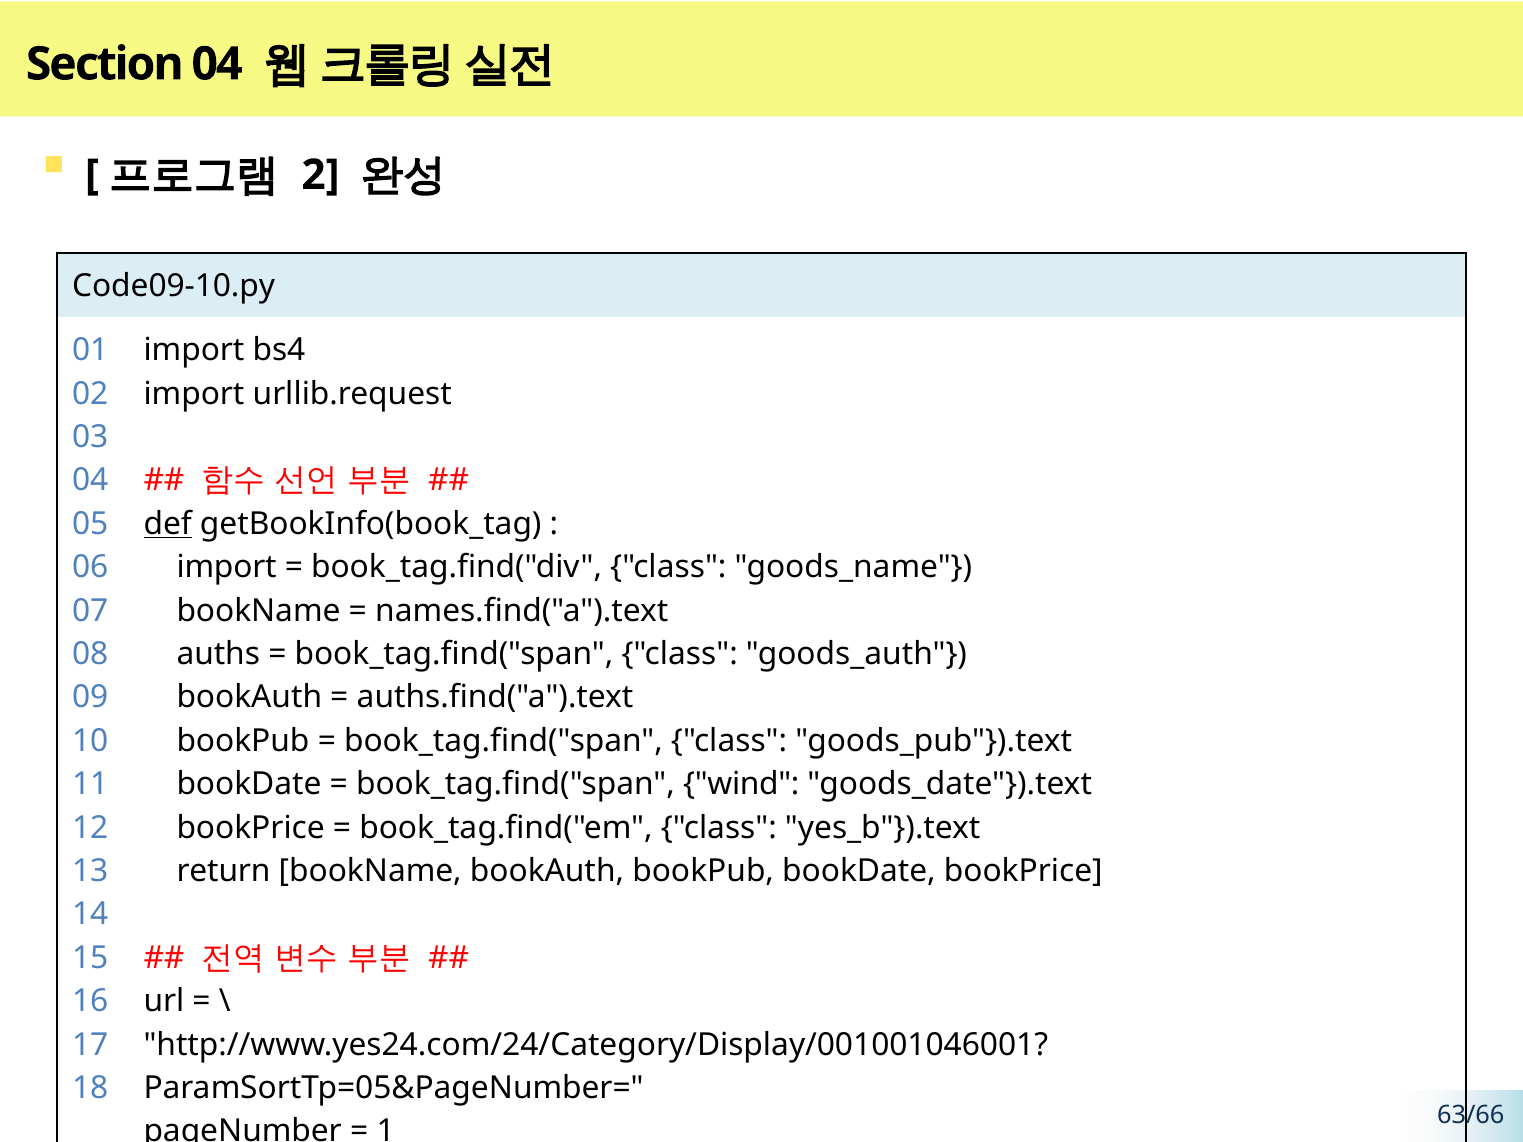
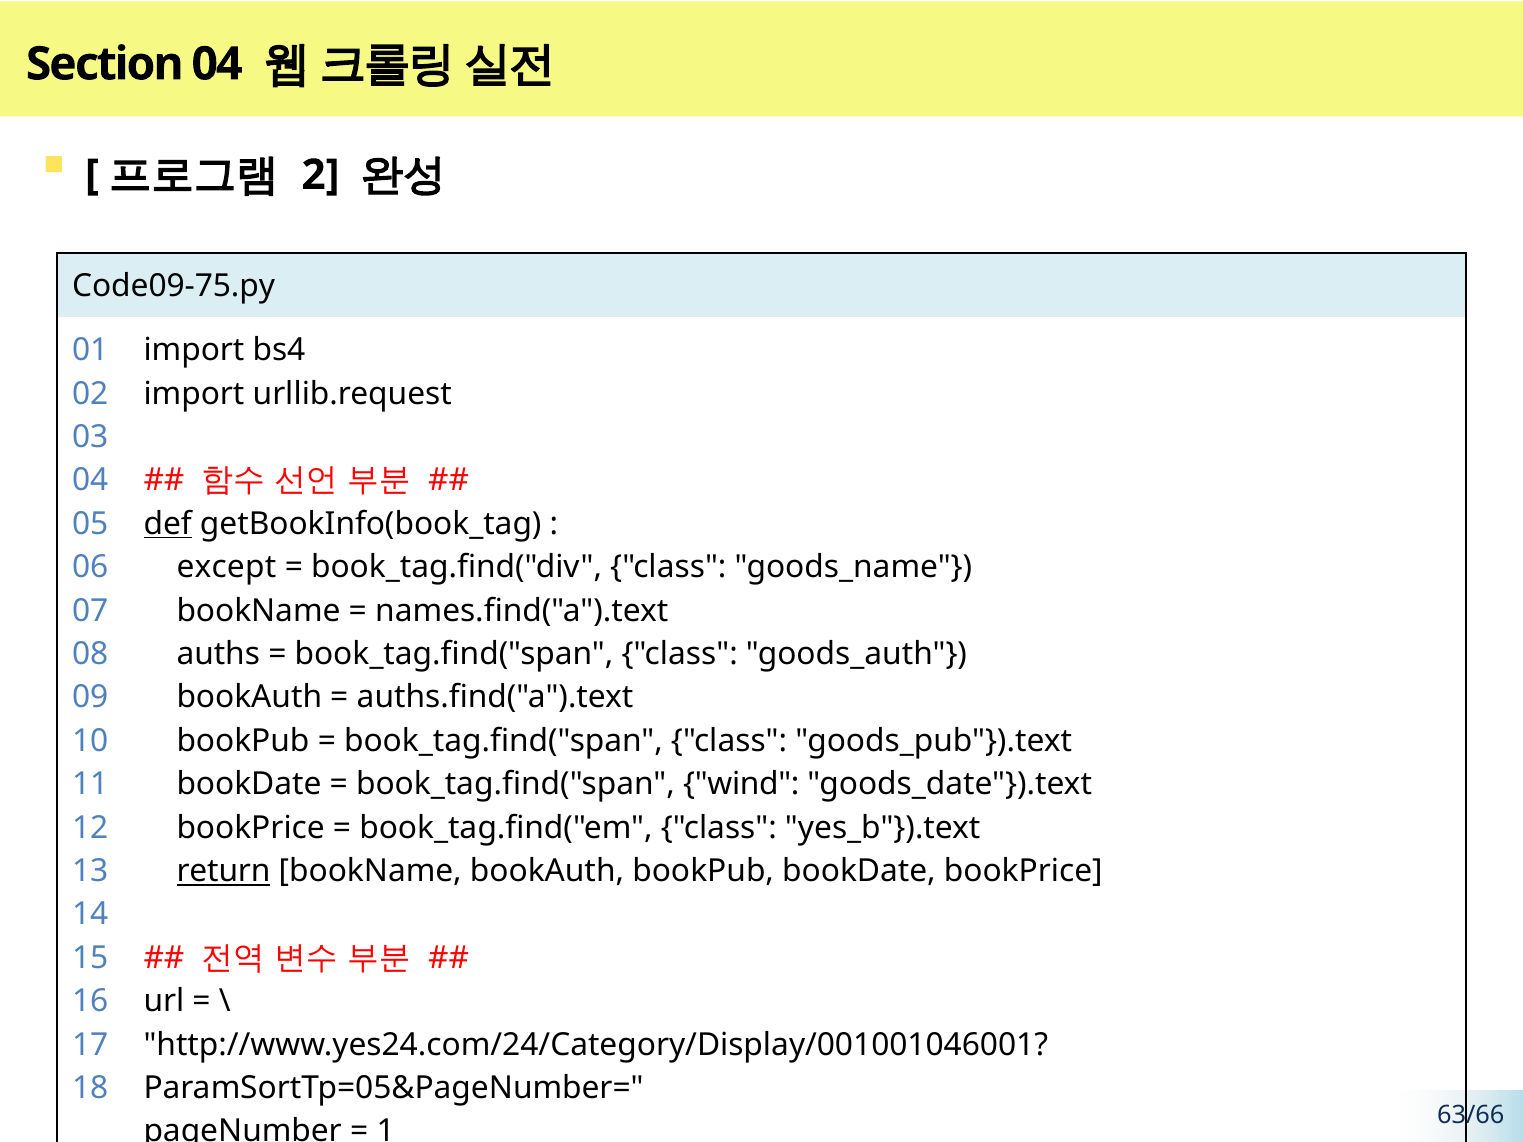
Code09-10.py: Code09-10.py -> Code09-75.py
import at (227, 567): import -> except
return underline: none -> present
